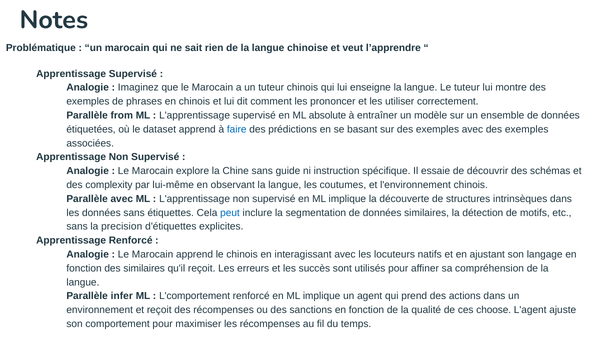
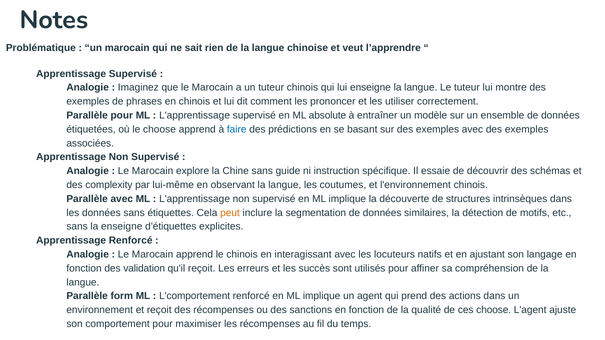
Parallèle from: from -> pour
le dataset: dataset -> choose
peut colour: blue -> orange
la precision: precision -> enseigne
des similaires: similaires -> validation
infer: infer -> form
